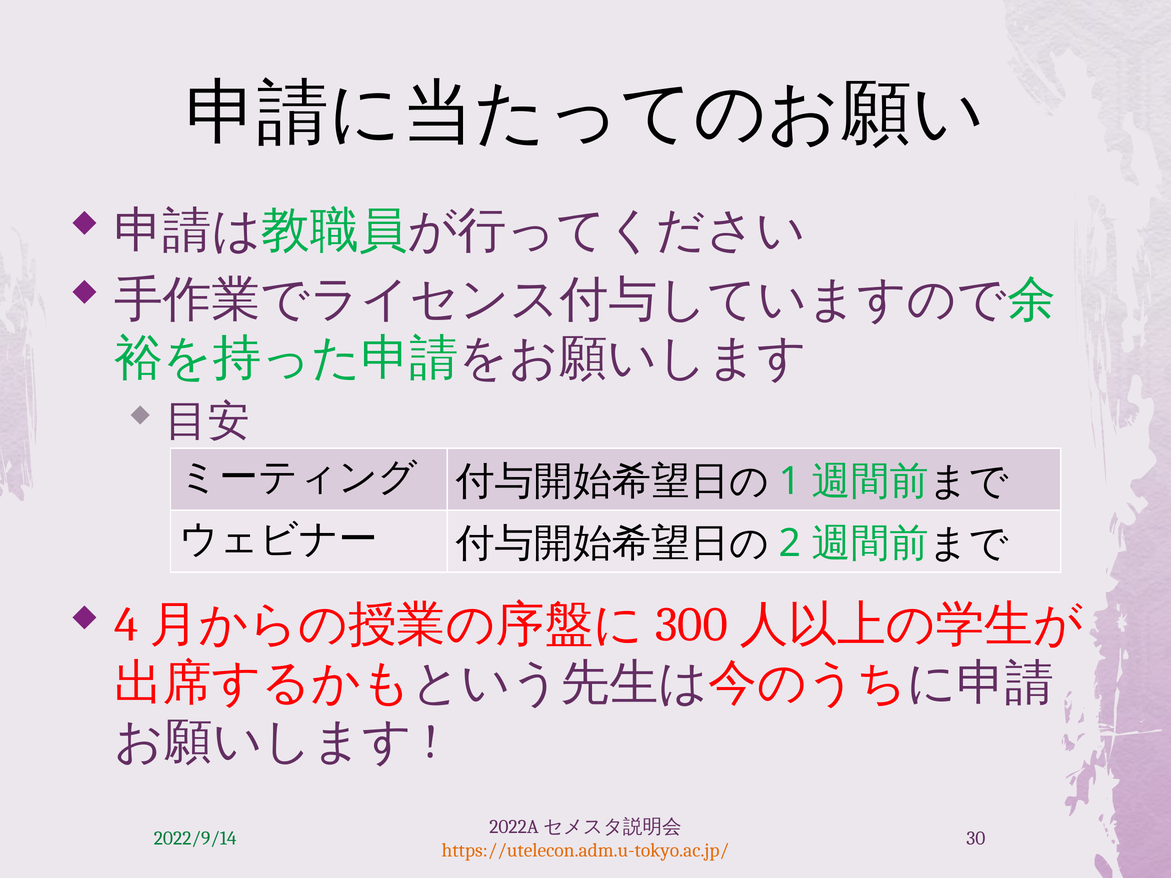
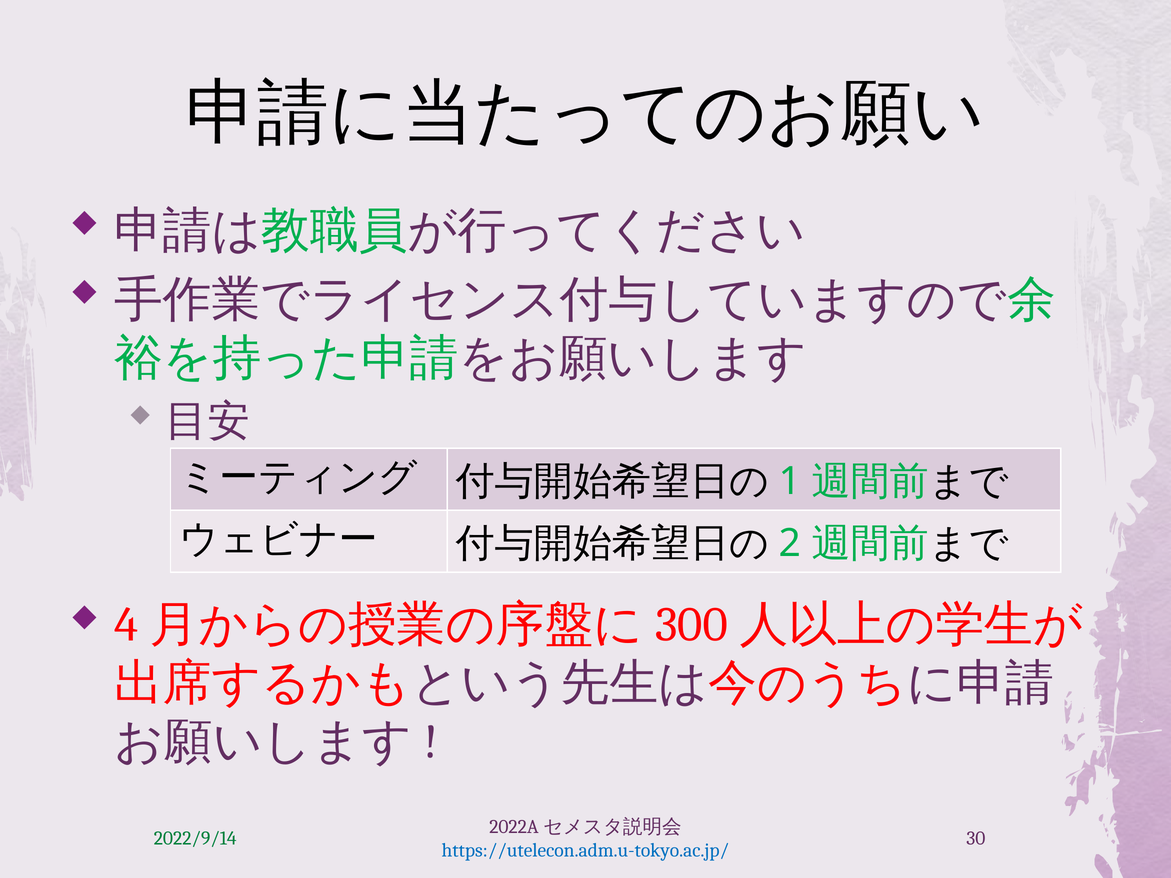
https://utelecon.adm.u-tokyo.ac.jp/ colour: orange -> blue
